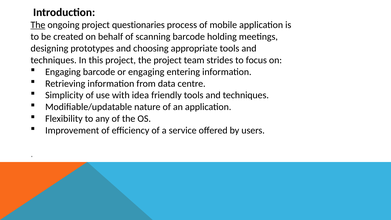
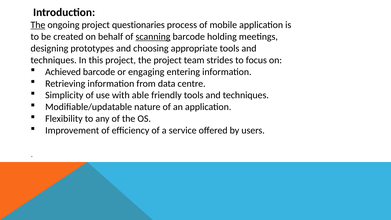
scanning underline: none -> present
Engaging at (63, 72): Engaging -> Achieved
idea: idea -> able
